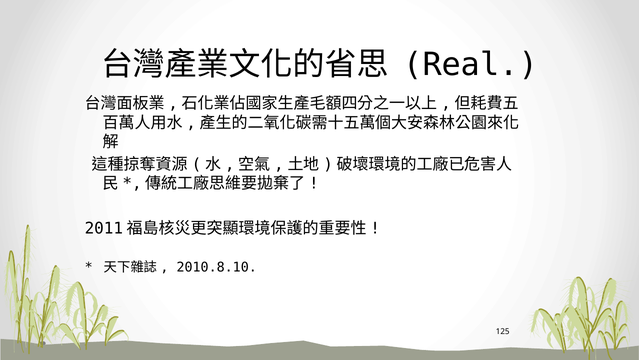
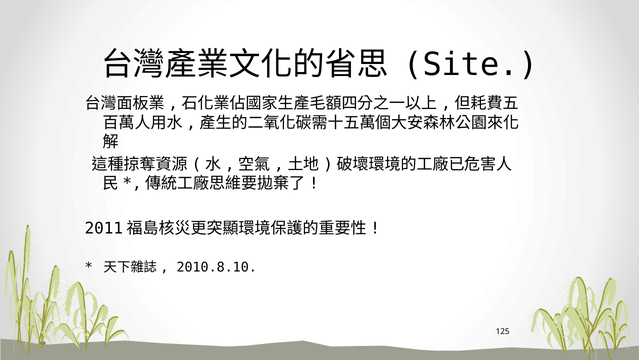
Real: Real -> Site
